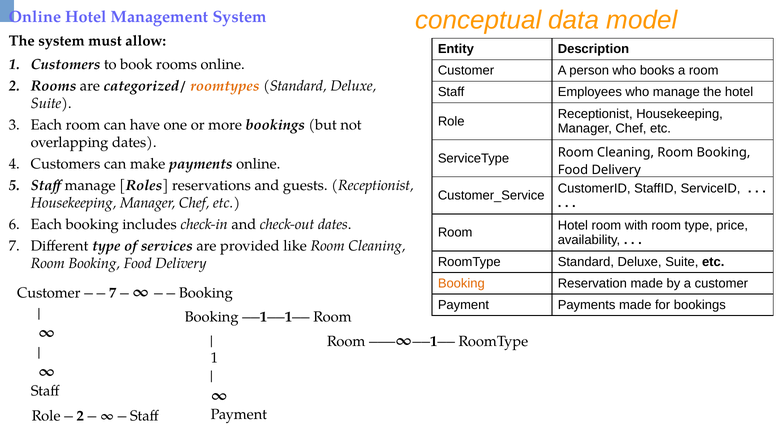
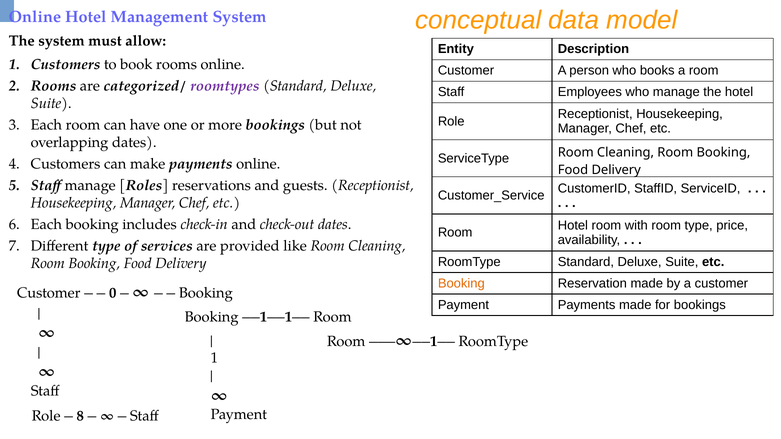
roomtypes colour: orange -> purple
7 at (113, 293): 7 -> 0
2 at (80, 416): 2 -> 8
